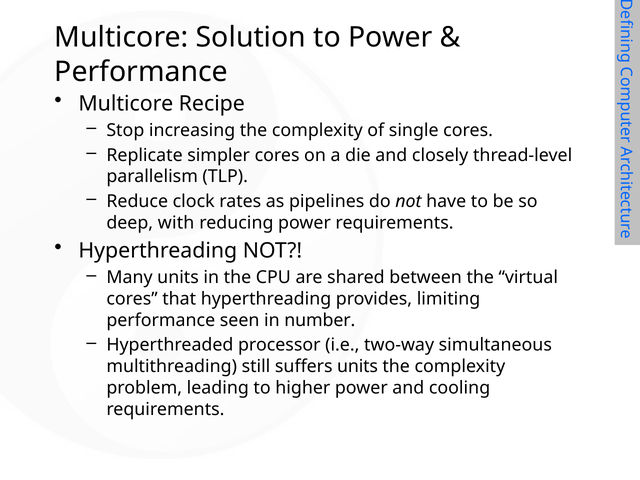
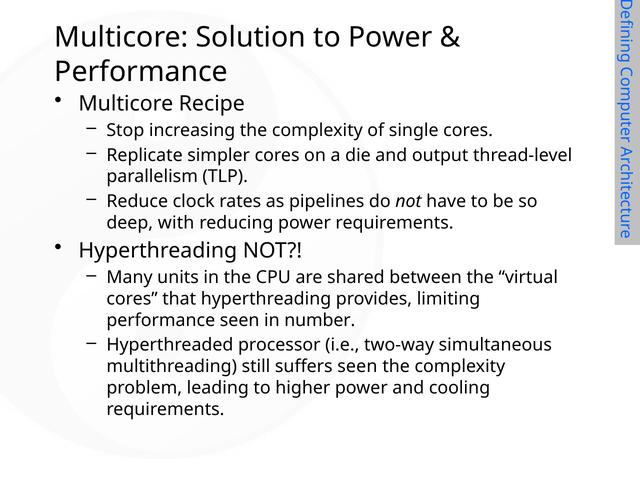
closely: closely -> output
suffers units: units -> seen
